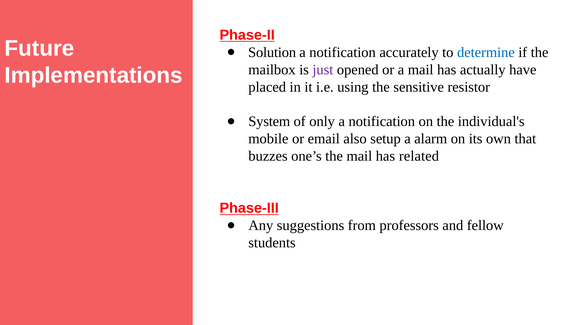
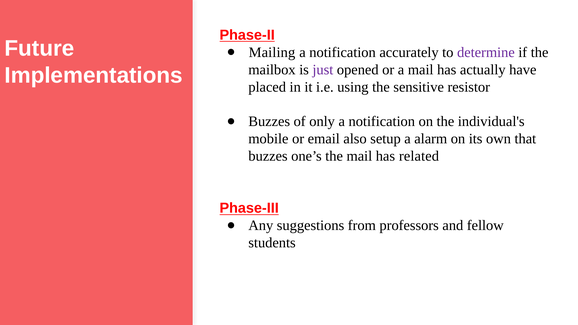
Solution: Solution -> Mailing
determine colour: blue -> purple
System at (269, 122): System -> Buzzes
